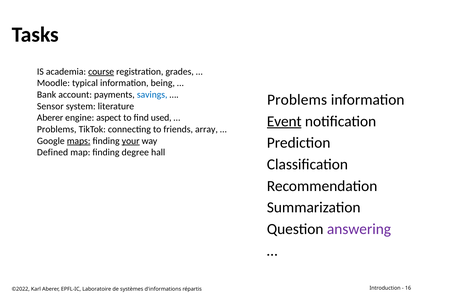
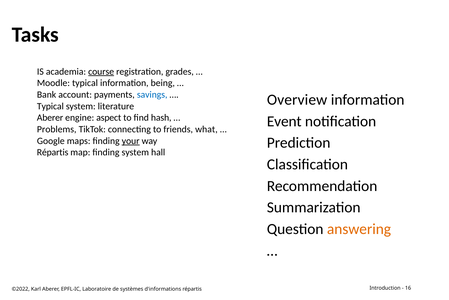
Problems at (297, 100): Problems -> Overview
Sensor at (50, 106): Sensor -> Typical
used: used -> hash
Event underline: present -> none
array: array -> what
maps underline: present -> none
Defined at (53, 152): Defined -> Répartis
finding degree: degree -> system
answering colour: purple -> orange
